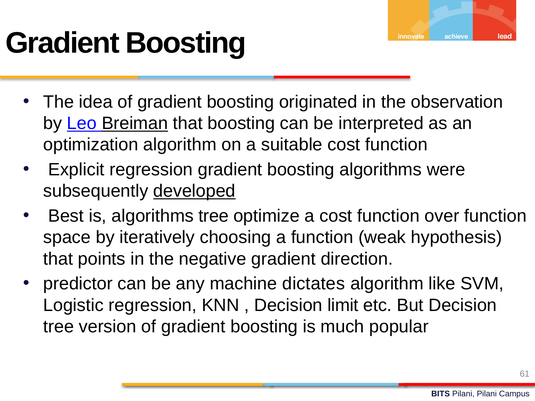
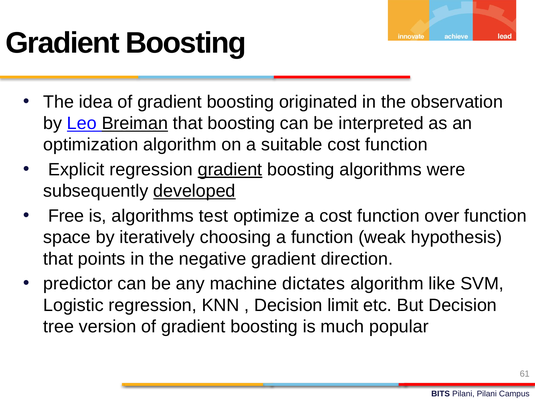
gradient at (230, 170) underline: none -> present
Best: Best -> Free
algorithms tree: tree -> test
